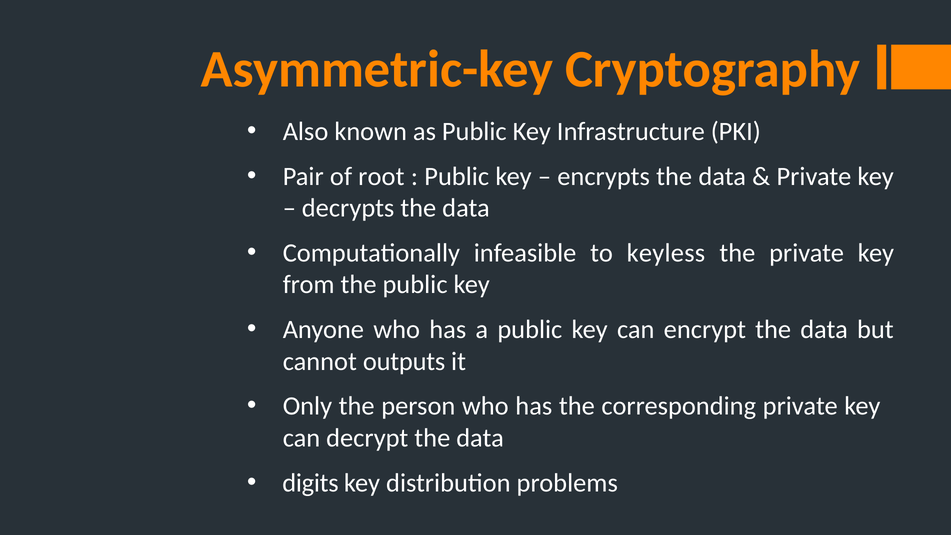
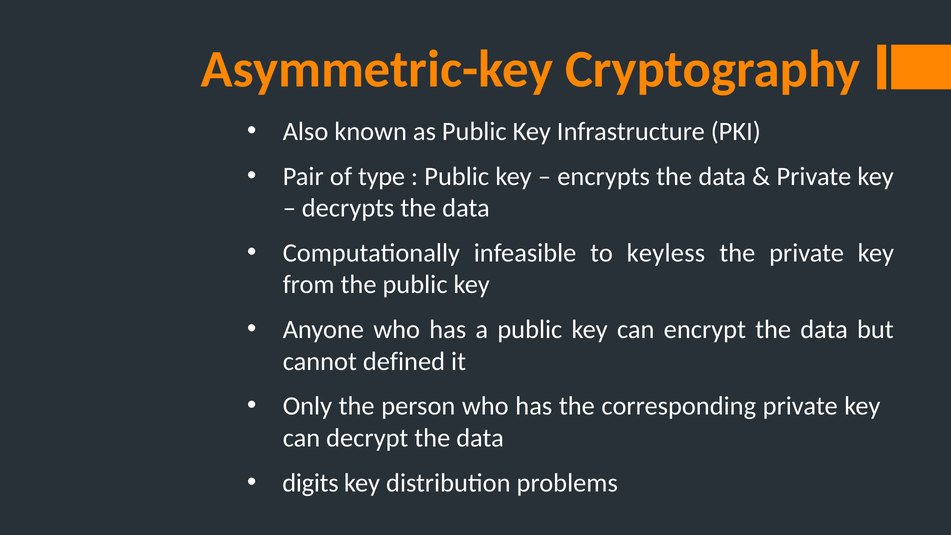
root: root -> type
outputs: outputs -> defined
